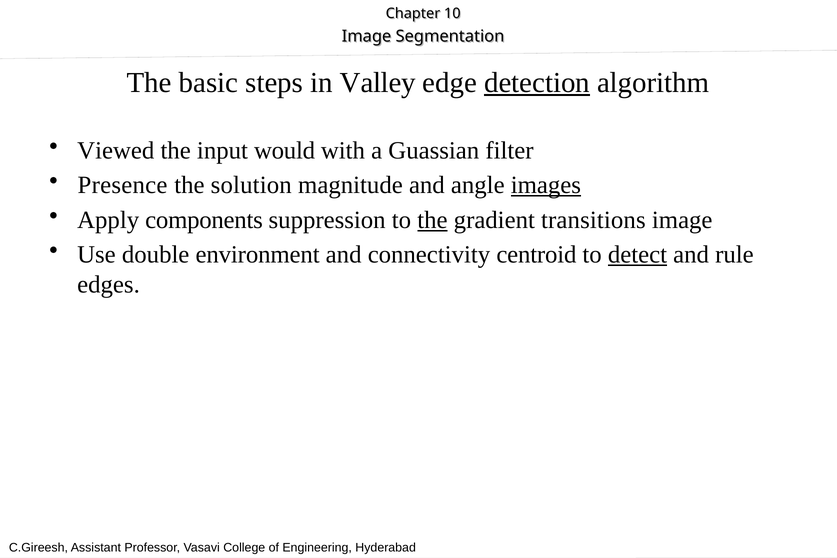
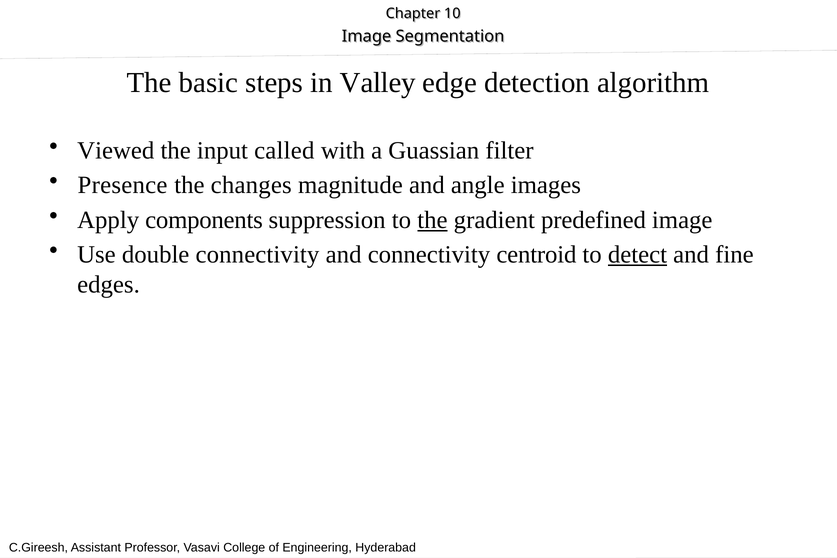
detection underline: present -> none
would: would -> called
solution: solution -> changes
images underline: present -> none
transitions: transitions -> predefined
double environment: environment -> connectivity
rule: rule -> fine
